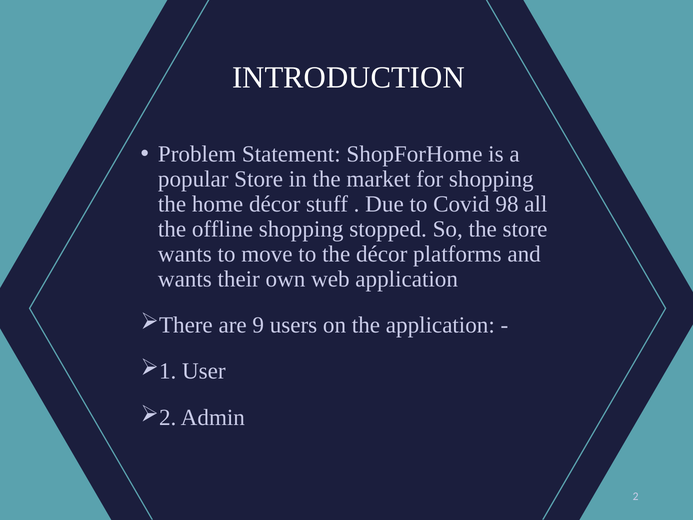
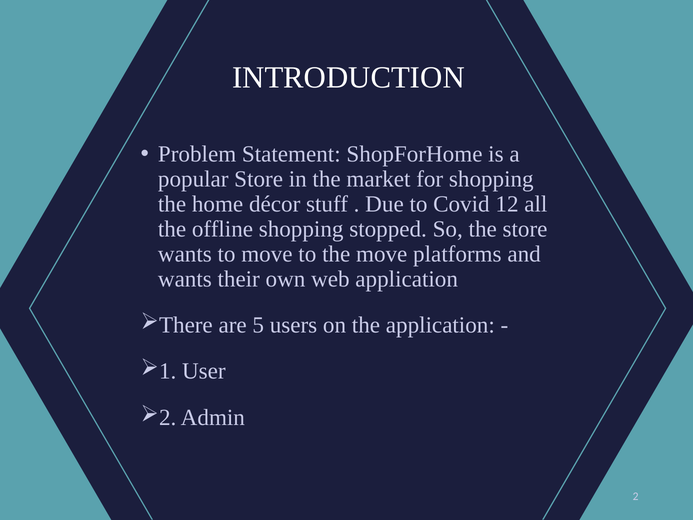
98: 98 -> 12
the décor: décor -> move
9: 9 -> 5
